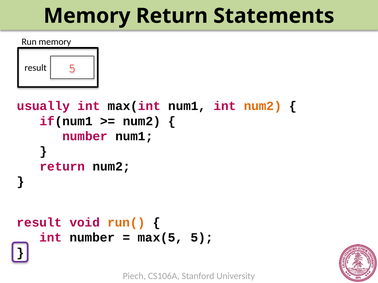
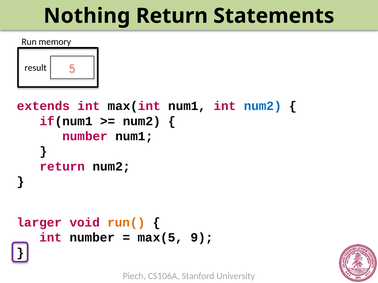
Memory at (87, 16): Memory -> Nothing
usually: usually -> extends
num2 at (263, 106) colour: orange -> blue
result at (39, 223): result -> larger
max(5 5: 5 -> 9
